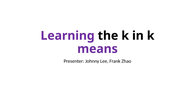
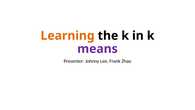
Learning colour: purple -> orange
